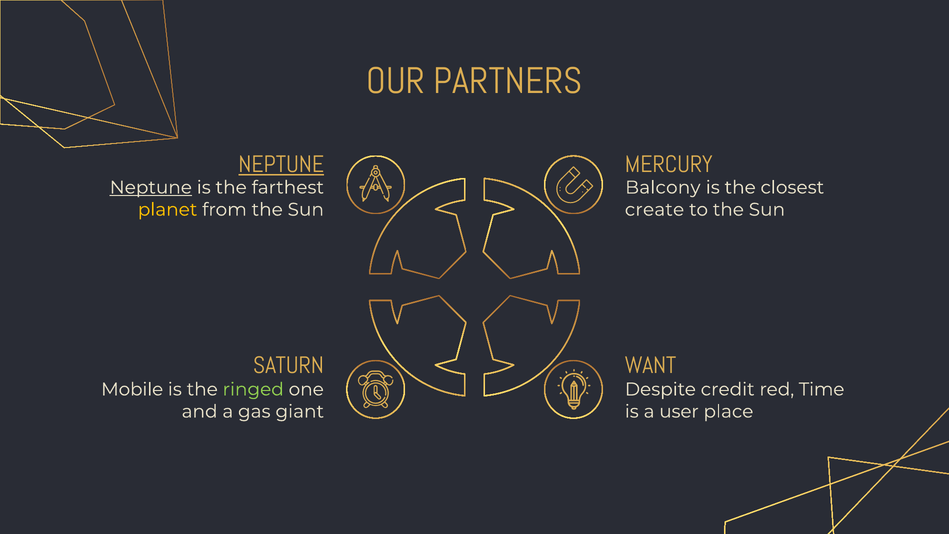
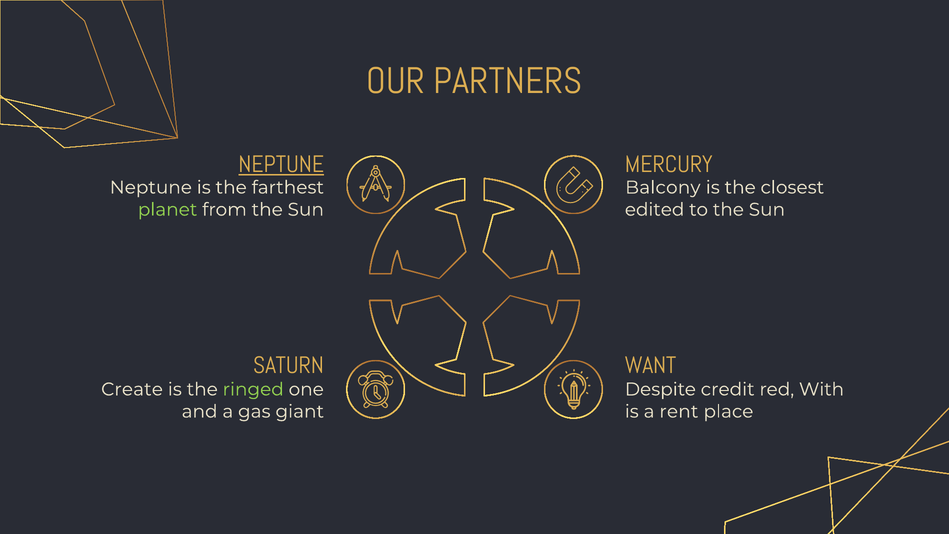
Neptune at (151, 187) underline: present -> none
planet colour: yellow -> light green
create: create -> edited
Mobile: Mobile -> Create
Time: Time -> With
user: user -> rent
